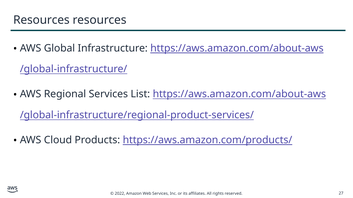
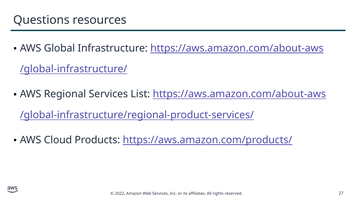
Resources at (41, 20): Resources -> Questions
